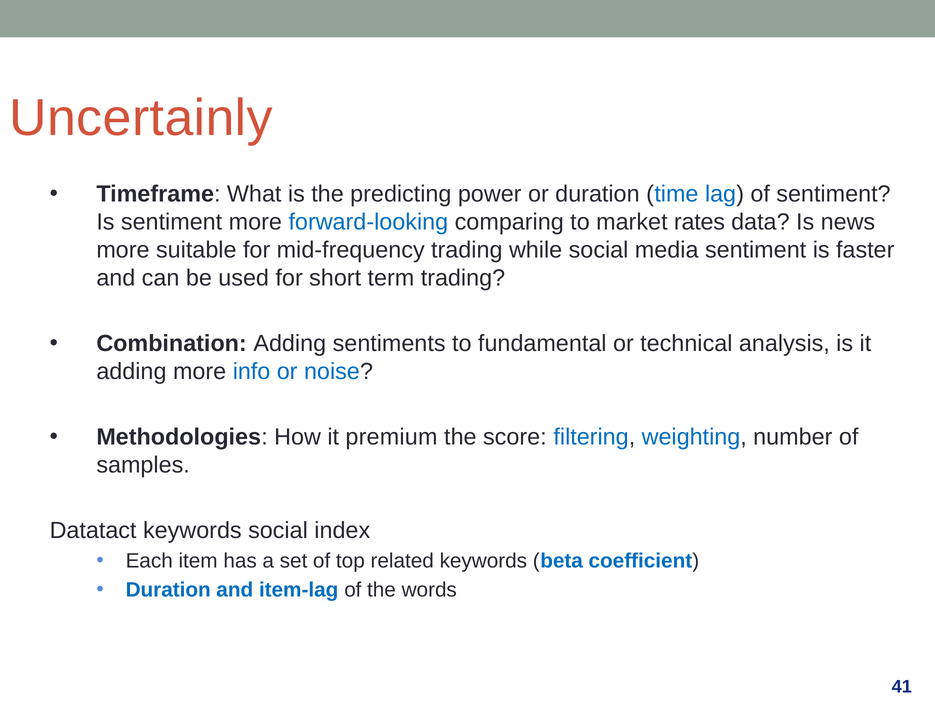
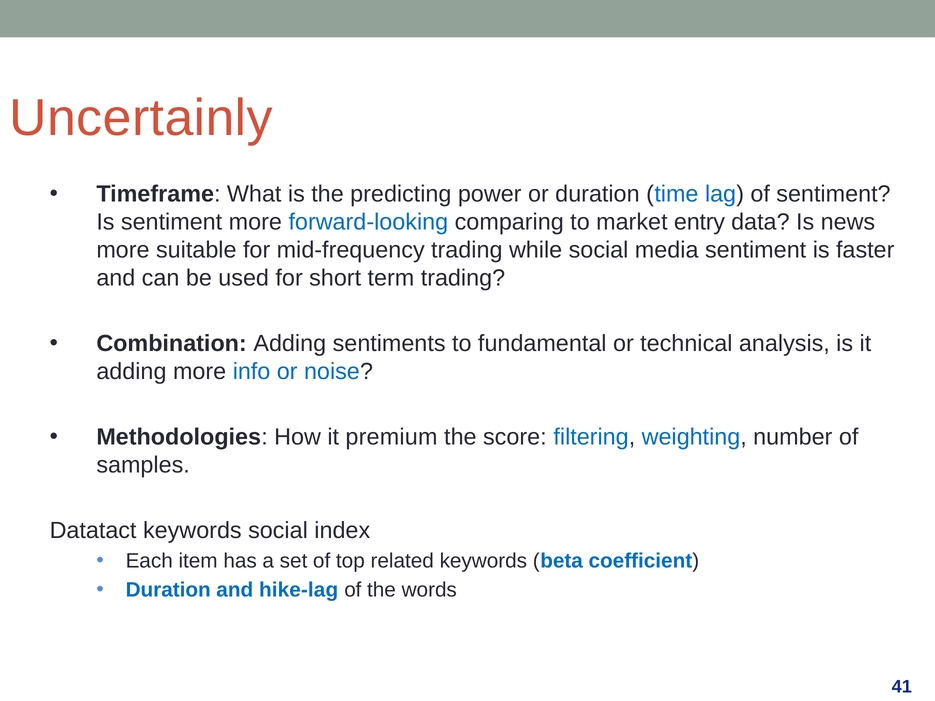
rates: rates -> entry
item-lag: item-lag -> hike-lag
